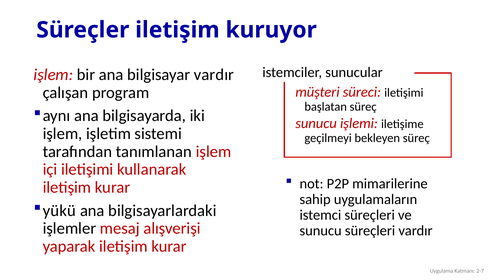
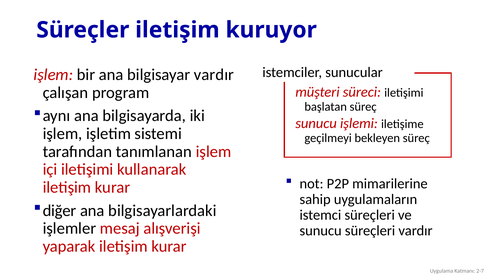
yükü: yükü -> diğer
